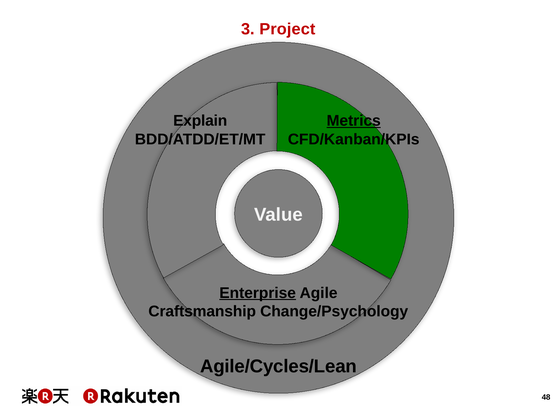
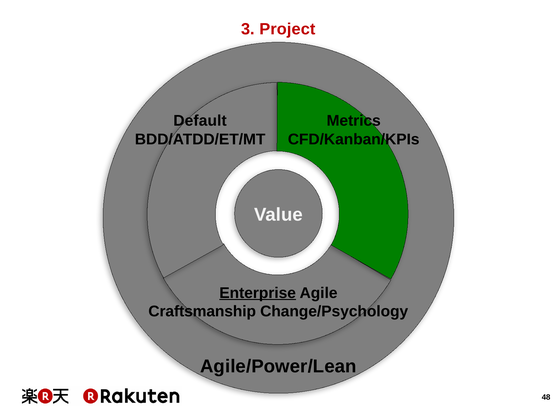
Explain: Explain -> Default
Metrics underline: present -> none
Agile/Cycles/Lean: Agile/Cycles/Lean -> Agile/Power/Lean
